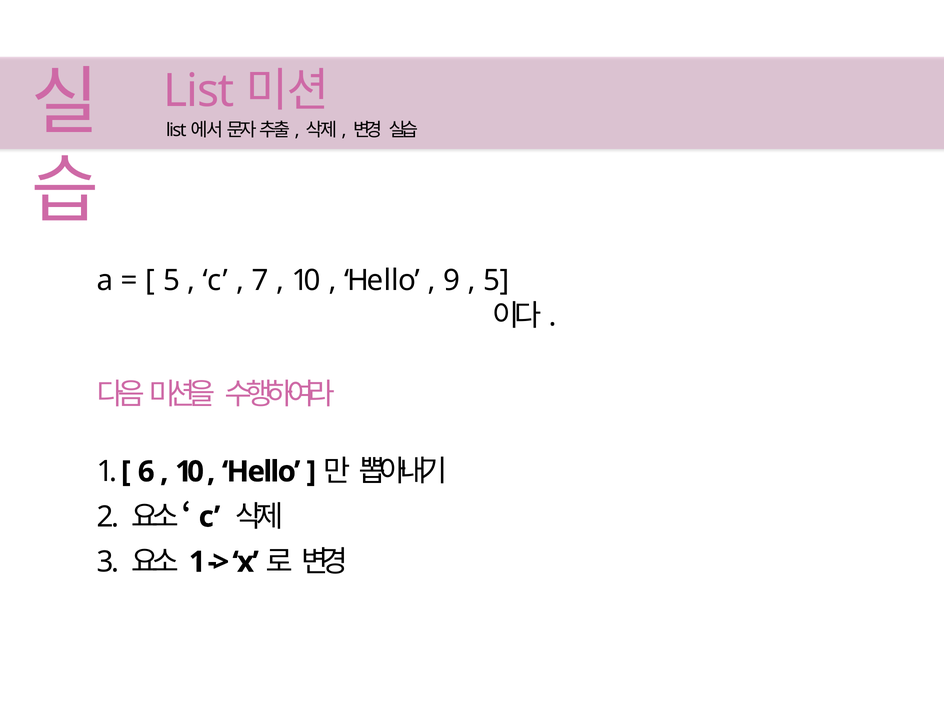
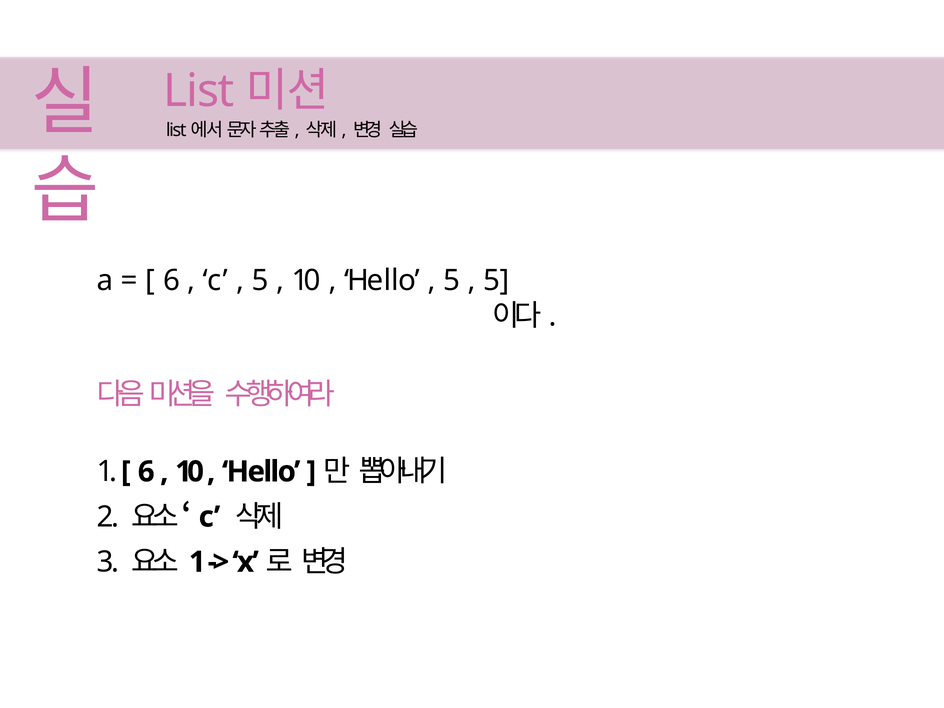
5 at (171, 281): 5 -> 6
7 at (260, 281): 7 -> 5
9 at (452, 281): 9 -> 5
